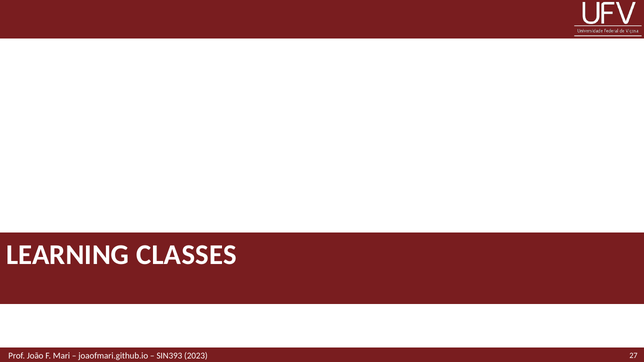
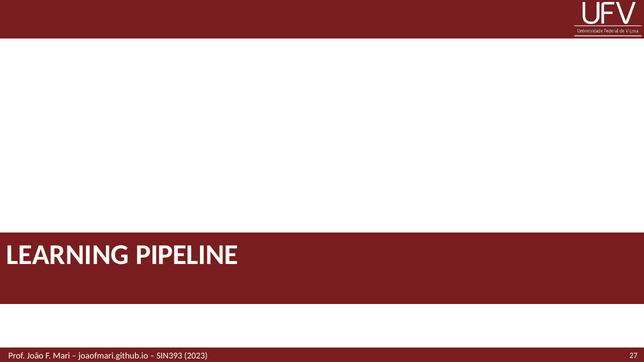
CLASSES: CLASSES -> PIPELINE
